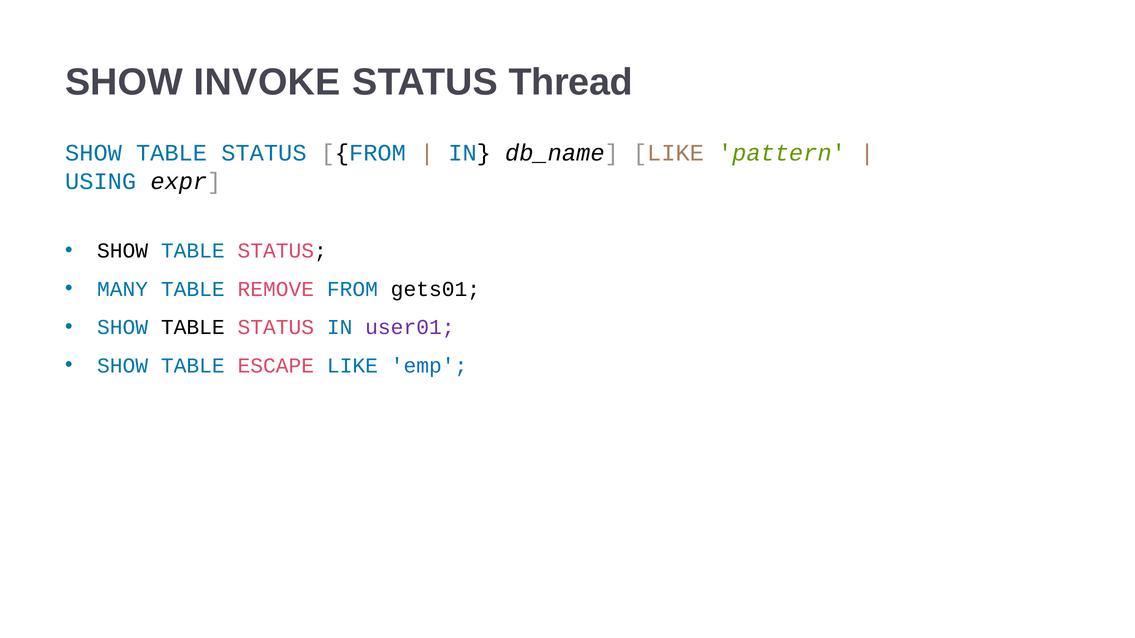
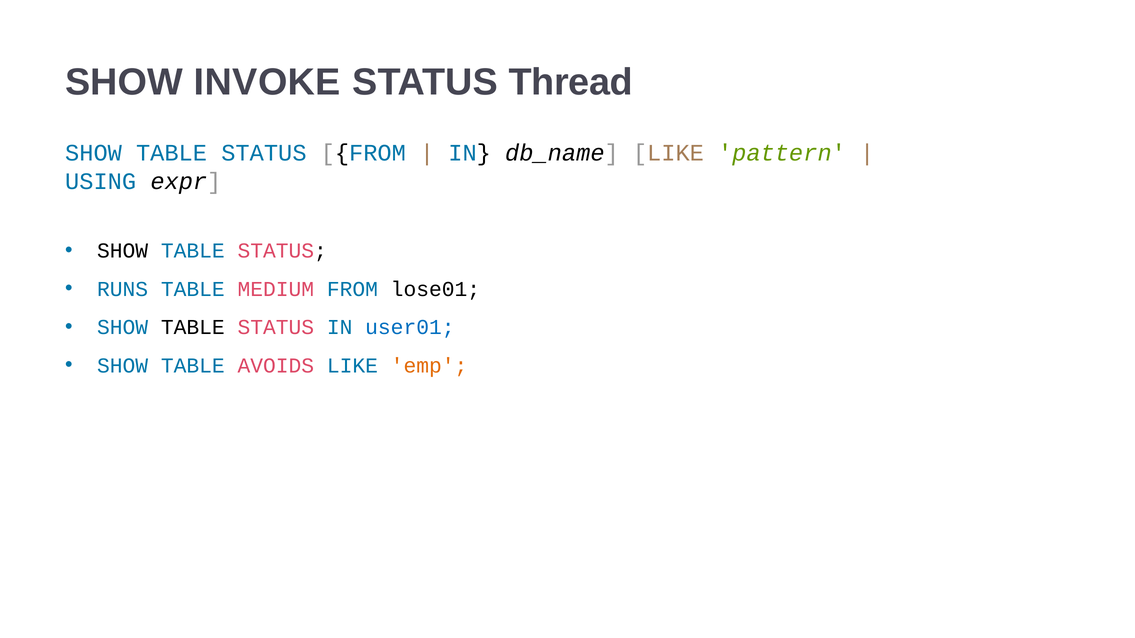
MANY: MANY -> RUNS
REMOVE: REMOVE -> MEDIUM
gets01: gets01 -> lose01
user01 colour: purple -> blue
ESCAPE: ESCAPE -> AVOIDS
emp colour: blue -> orange
